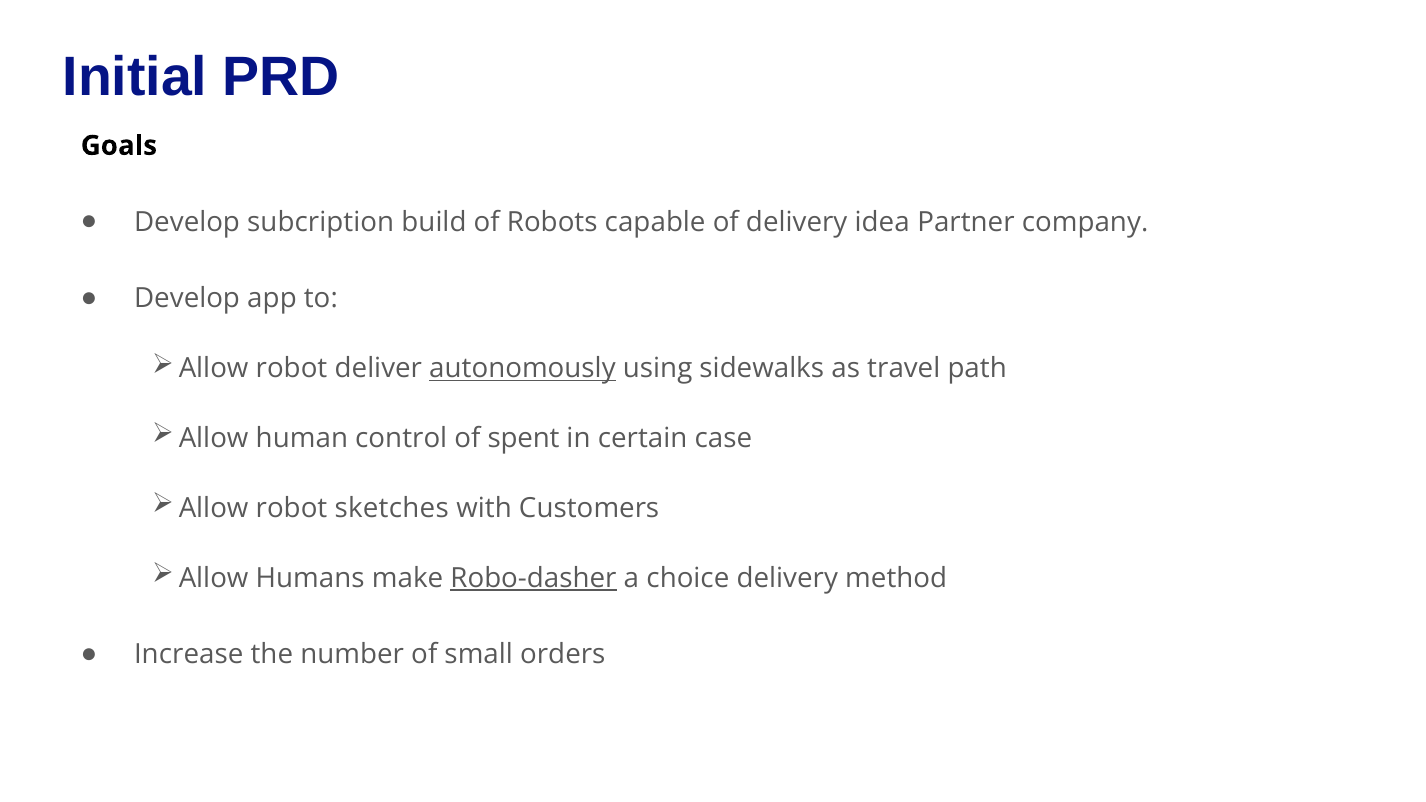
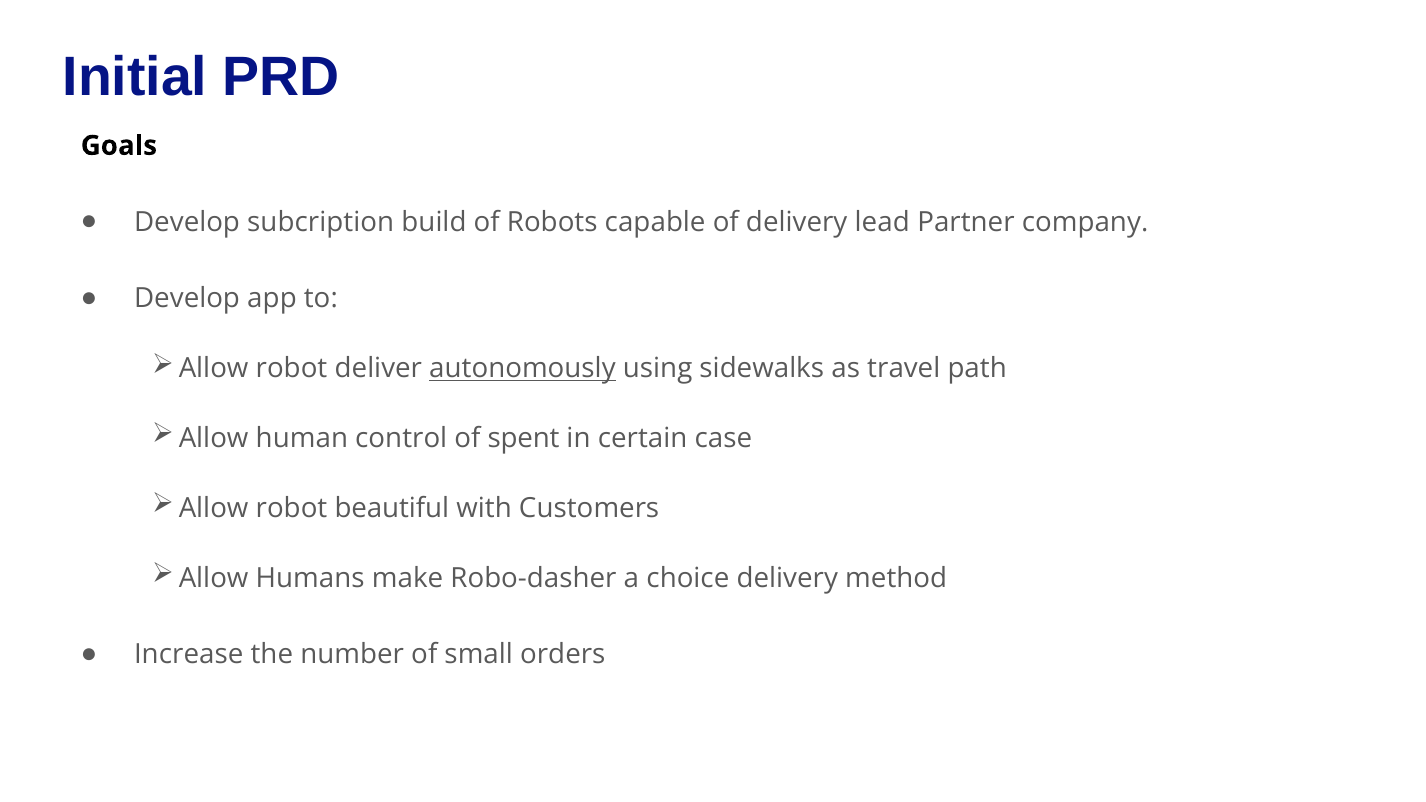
idea: idea -> lead
sketches: sketches -> beautiful
Robo-dasher underline: present -> none
